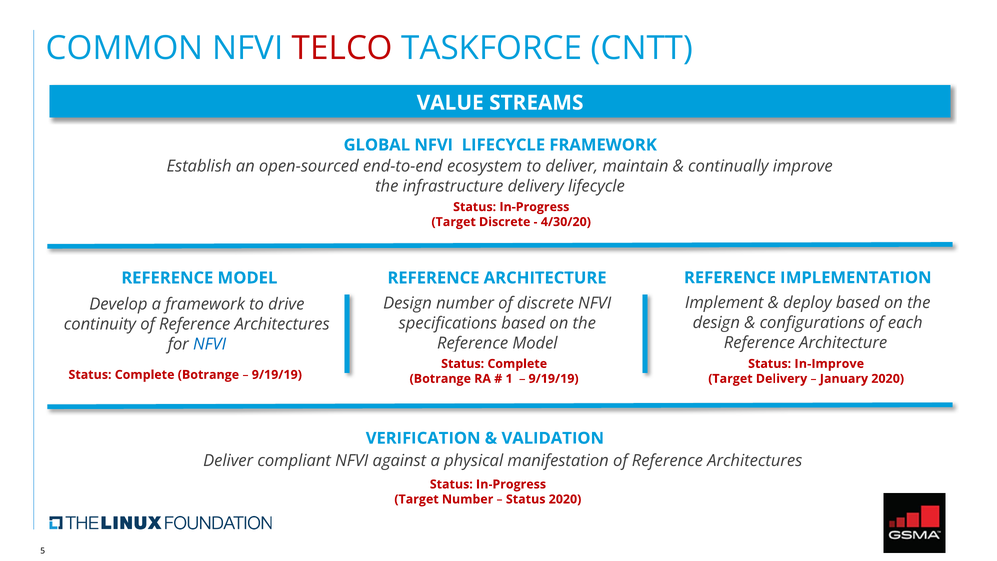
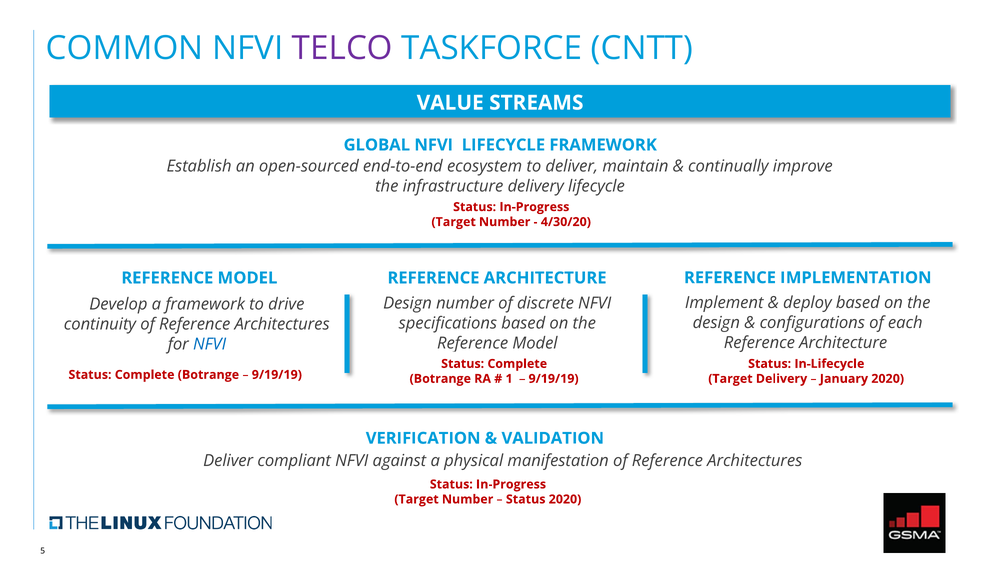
TELCO colour: red -> purple
Discrete at (505, 222): Discrete -> Number
In-Improve: In-Improve -> In-Lifecycle
